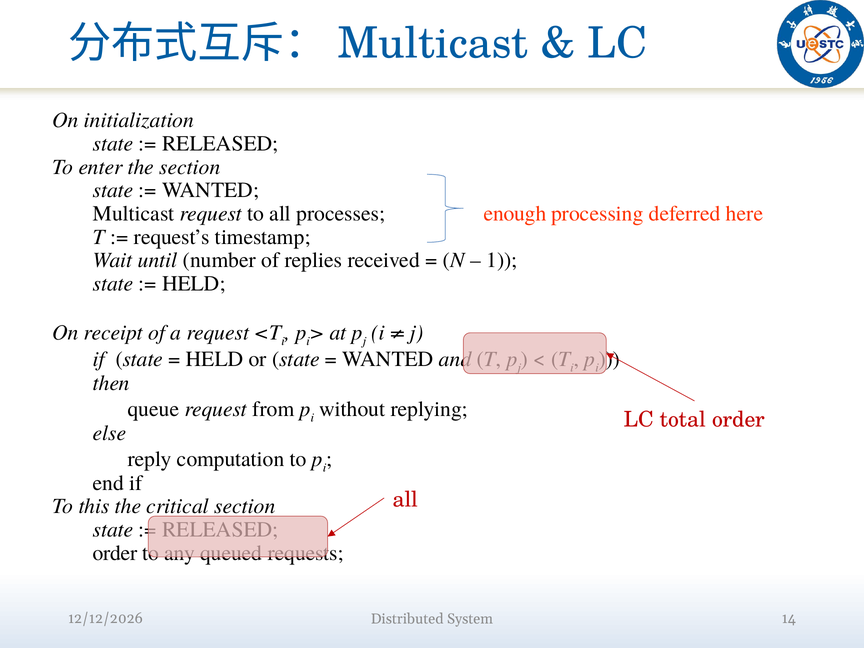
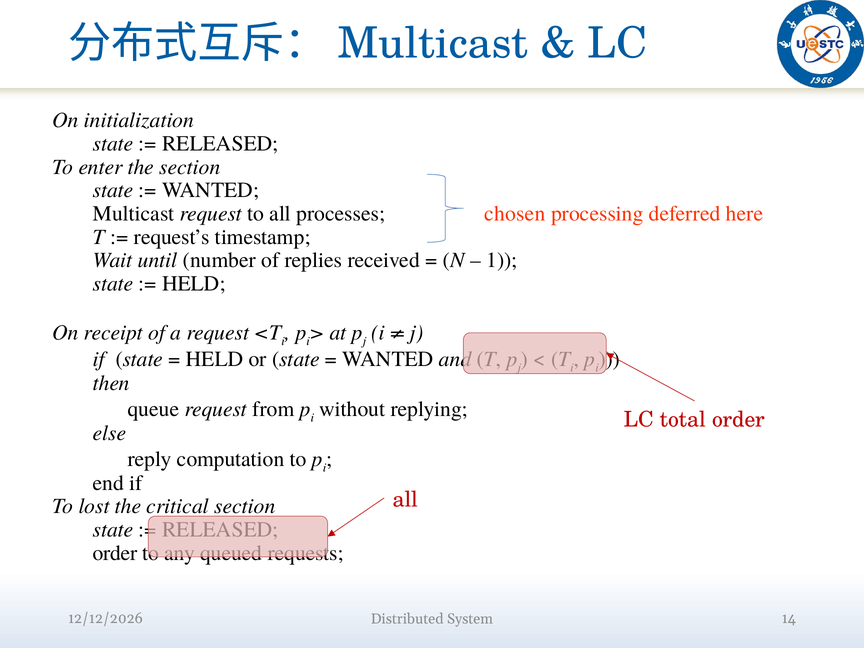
enough: enough -> chosen
this: this -> lost
